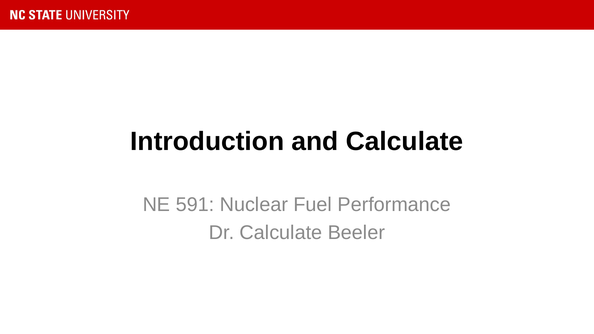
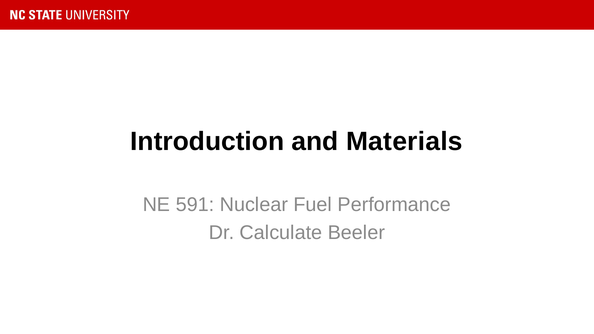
and Calculate: Calculate -> Materials
